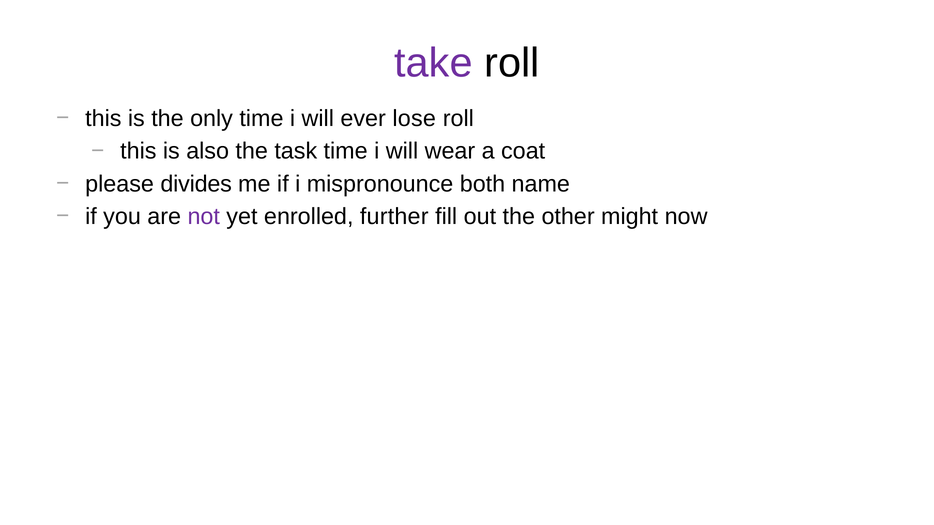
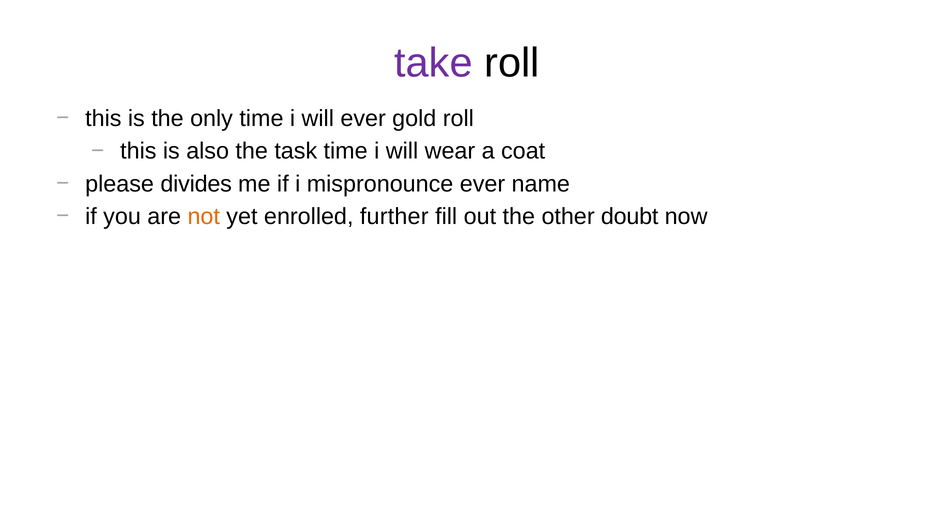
lose: lose -> gold
mispronounce both: both -> ever
not colour: purple -> orange
might: might -> doubt
